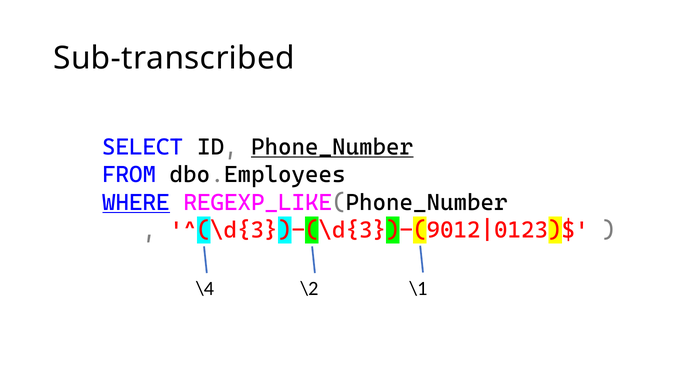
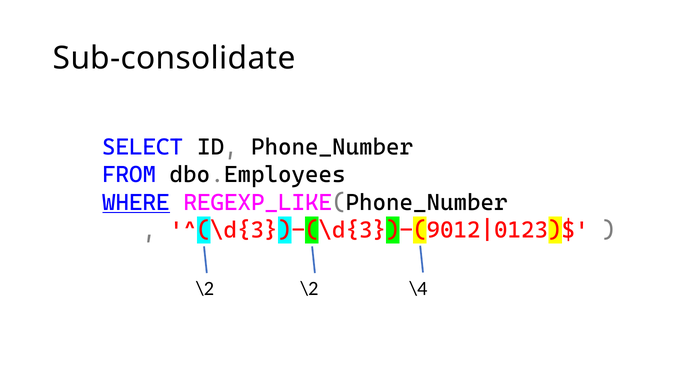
Sub-transcribed: Sub-transcribed -> Sub-consolidate
Phone_Number underline: present -> none
\4 at (205, 288): \4 -> \2
\1: \1 -> \4
